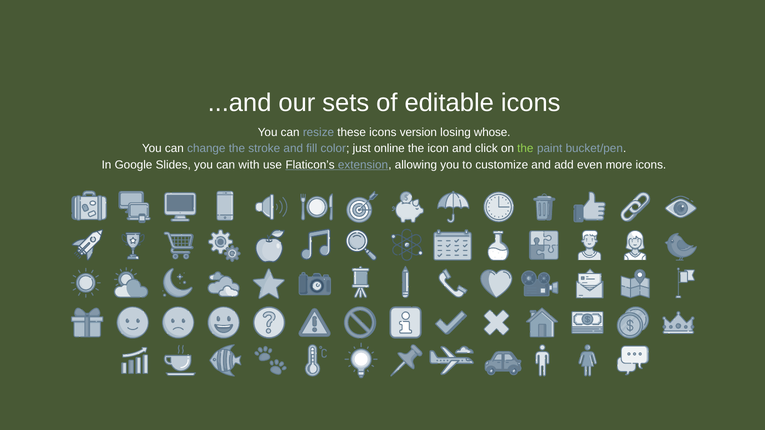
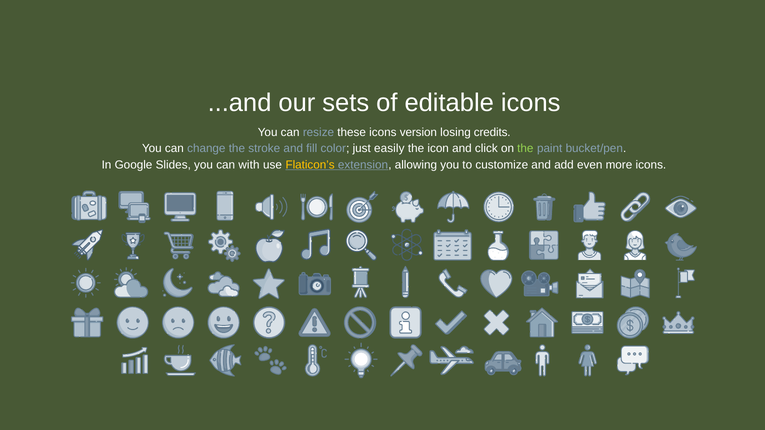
whose: whose -> credits
online: online -> easily
Flaticon’s colour: white -> yellow
